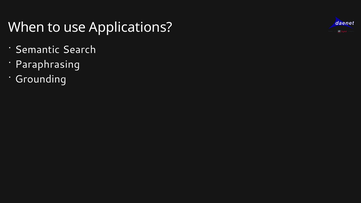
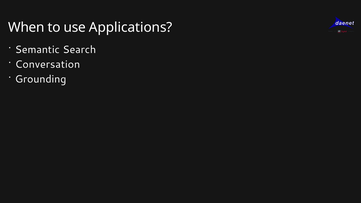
Paraphrasing: Paraphrasing -> Conversation
